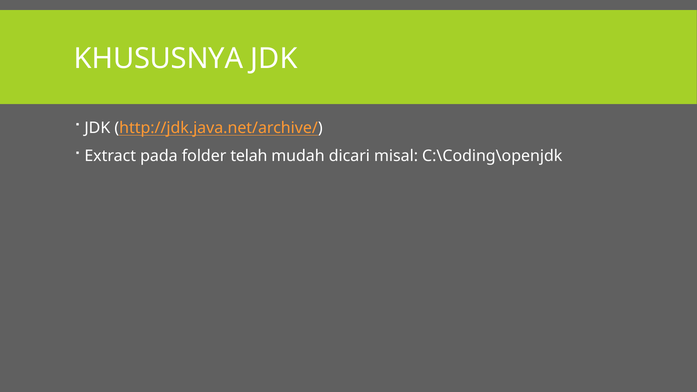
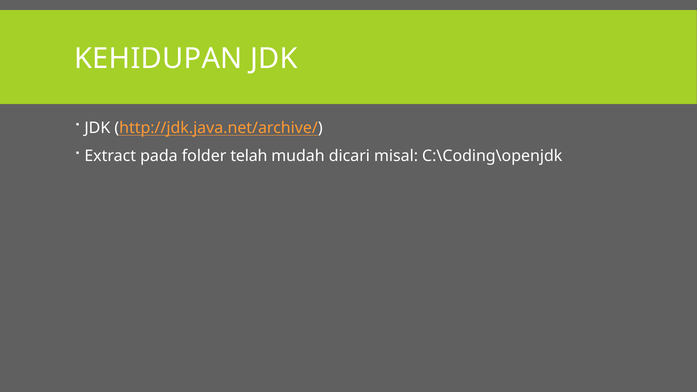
KHUSUSNYA: KHUSUSNYA -> KEHIDUPAN
